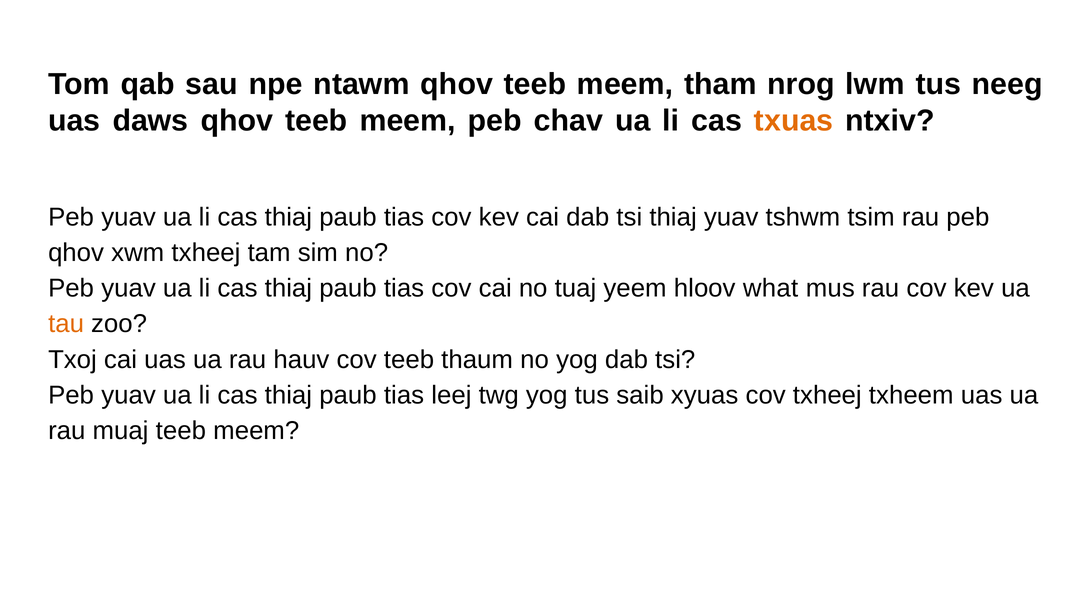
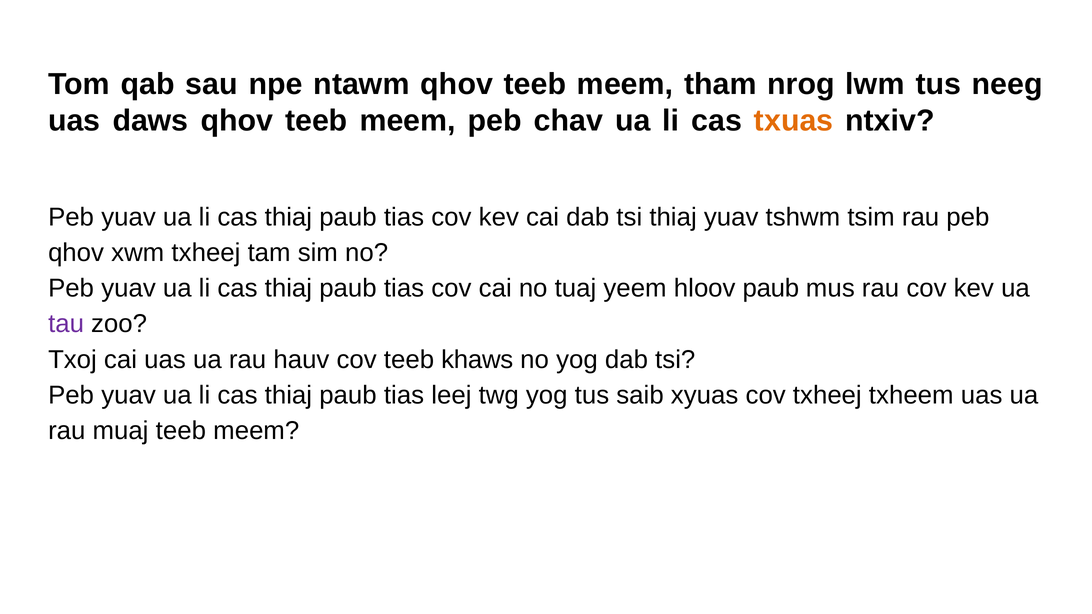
hloov what: what -> paub
tau colour: orange -> purple
thaum: thaum -> khaws
